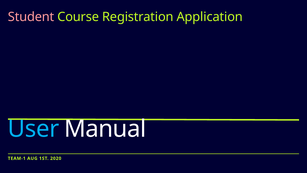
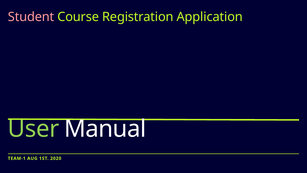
User colour: light blue -> light green
